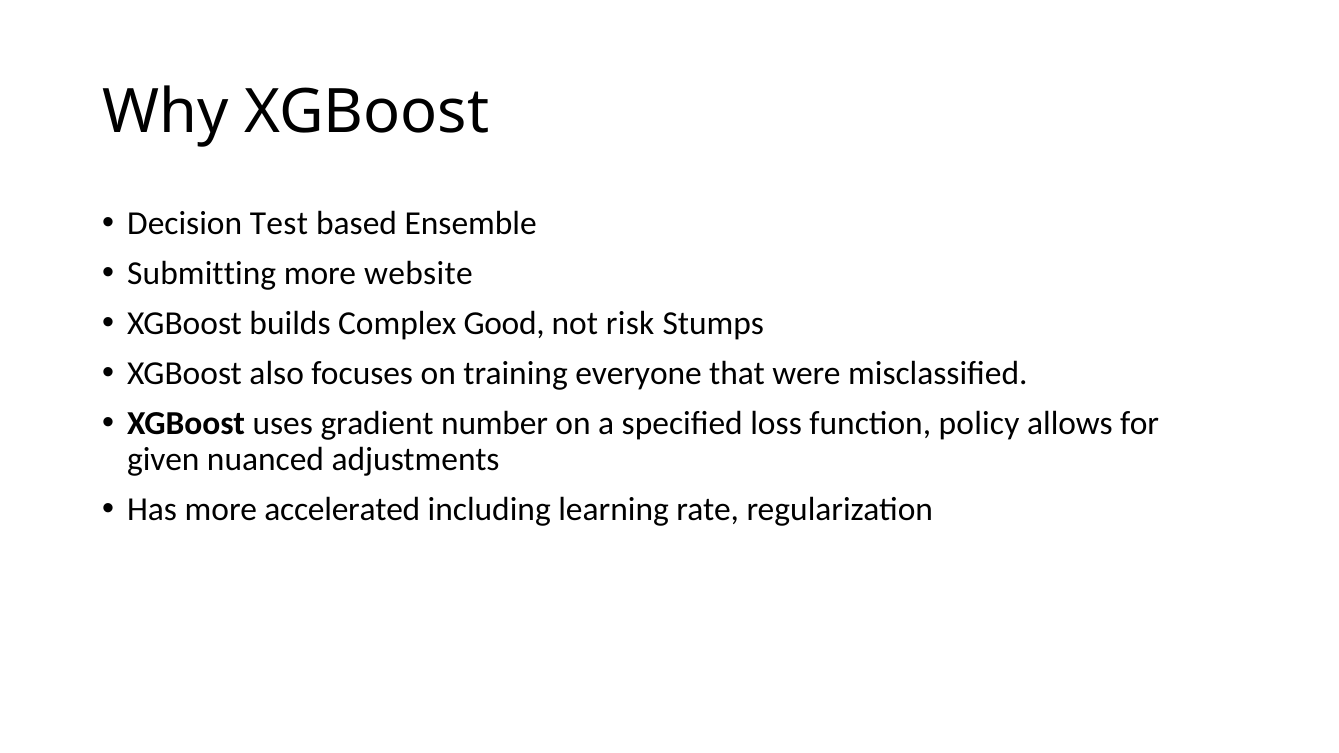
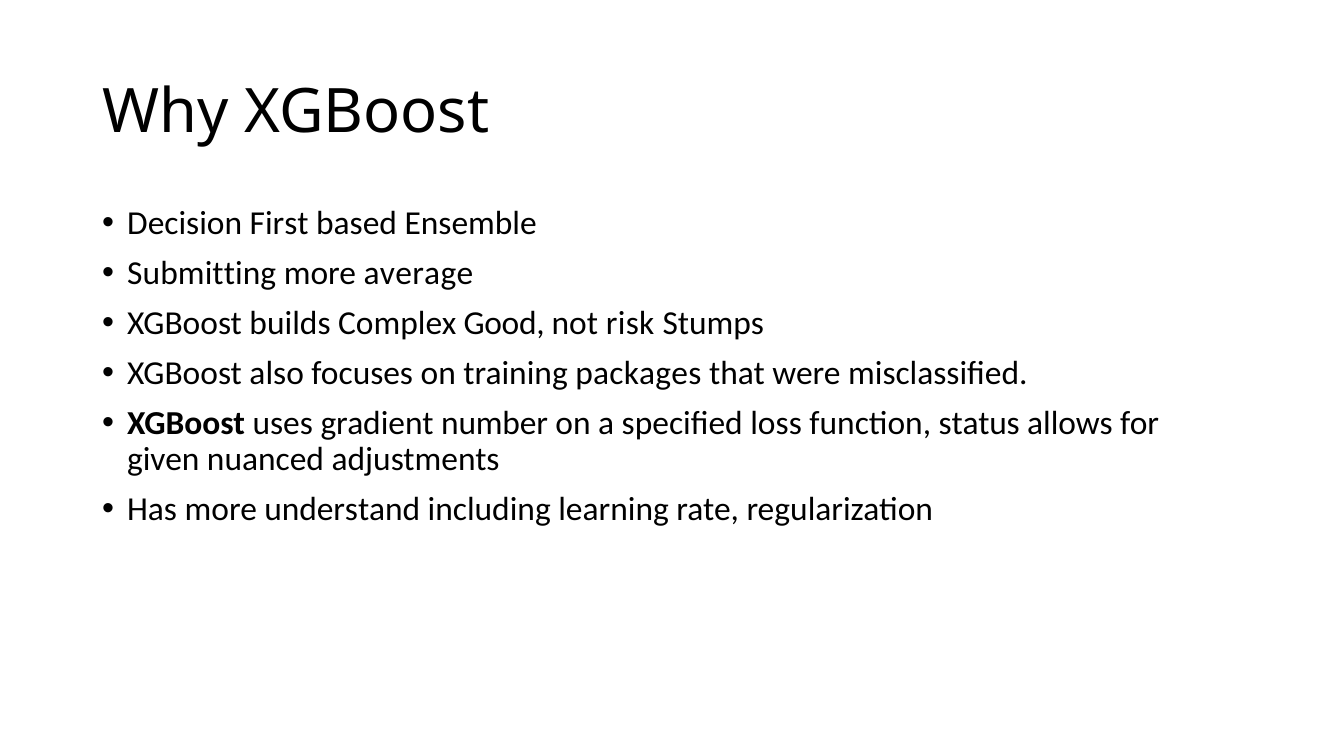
Test: Test -> First
website: website -> average
everyone: everyone -> packages
policy: policy -> status
accelerated: accelerated -> understand
